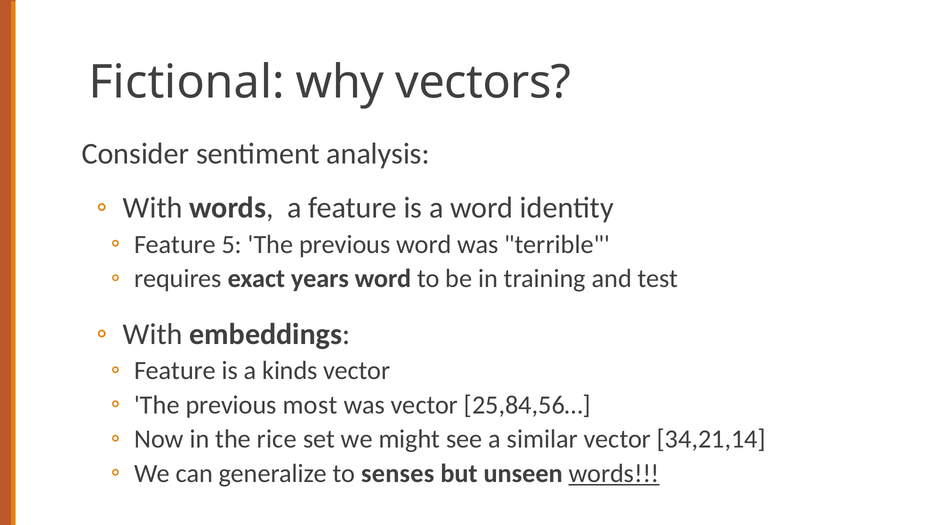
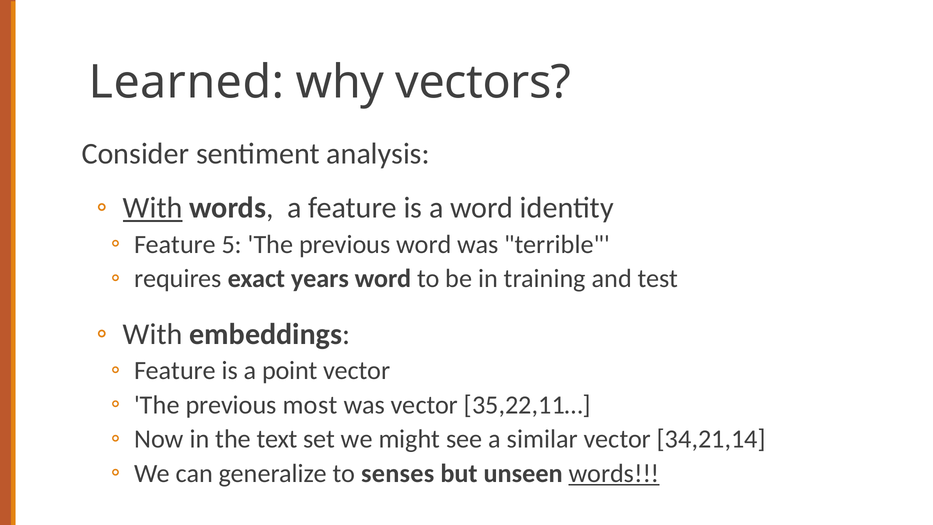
Fictional: Fictional -> Learned
With at (153, 208) underline: none -> present
kinds: kinds -> point
25,84,56…: 25,84,56… -> 35,22,11…
rice: rice -> text
